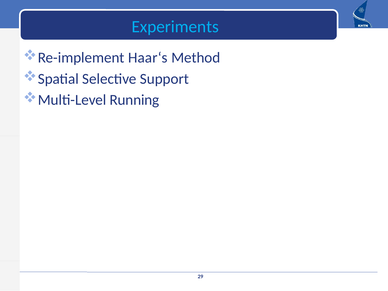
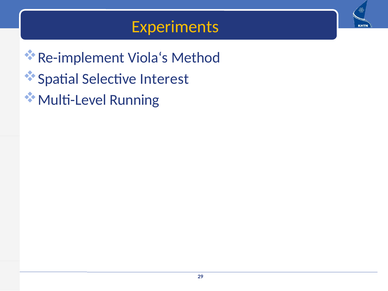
Experiments colour: light blue -> yellow
Haar‘s: Haar‘s -> Viola‘s
Support: Support -> Interest
